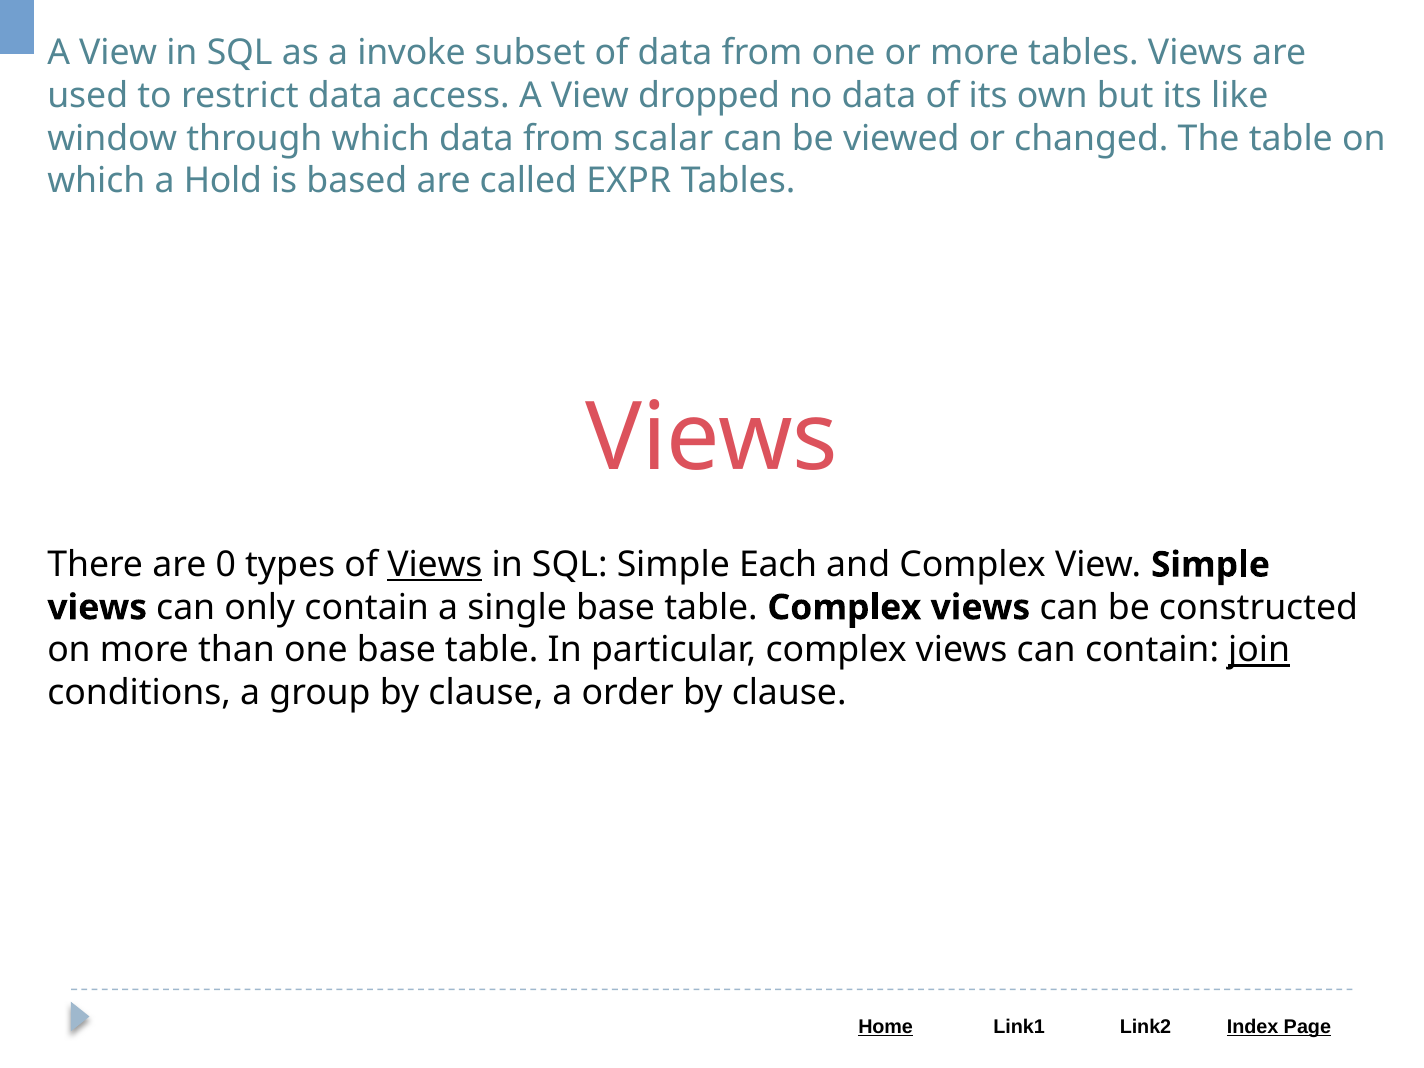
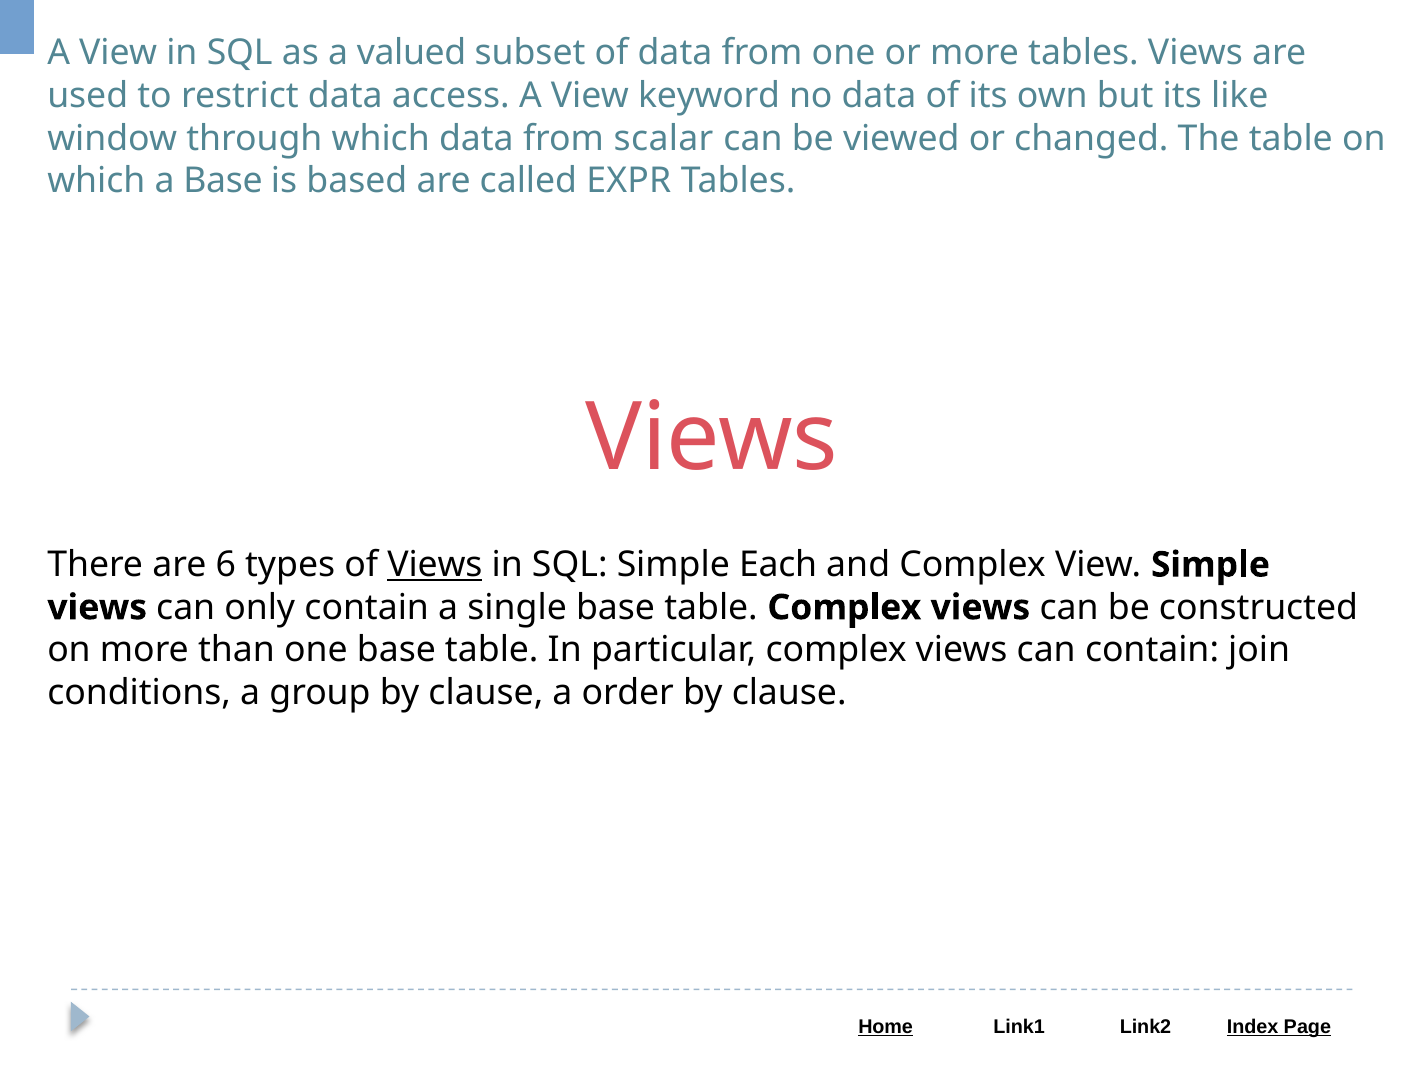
invoke: invoke -> valued
dropped: dropped -> keyword
a Hold: Hold -> Base
0: 0 -> 6
join underline: present -> none
